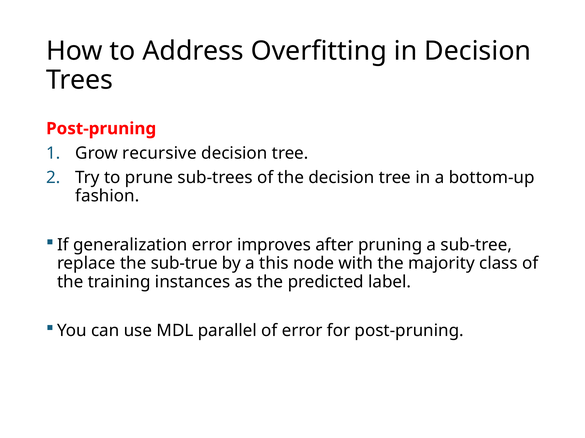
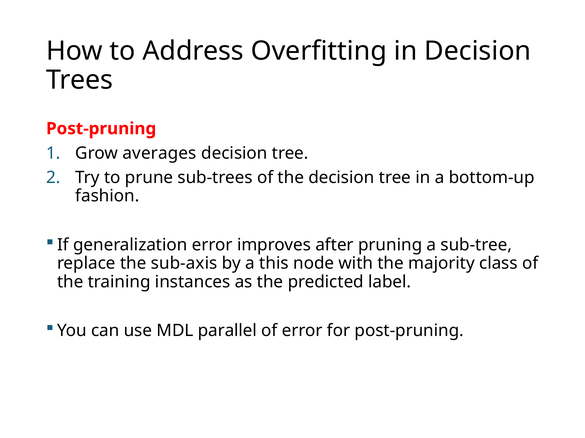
recursive: recursive -> averages
sub-true: sub-true -> sub-axis
